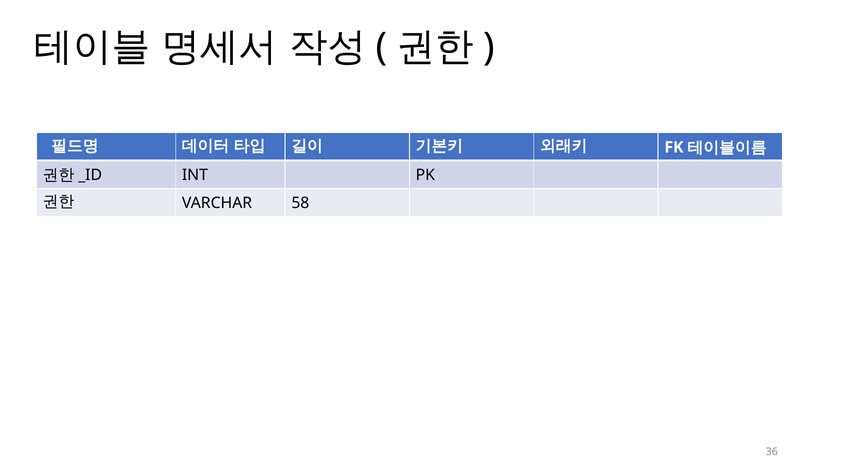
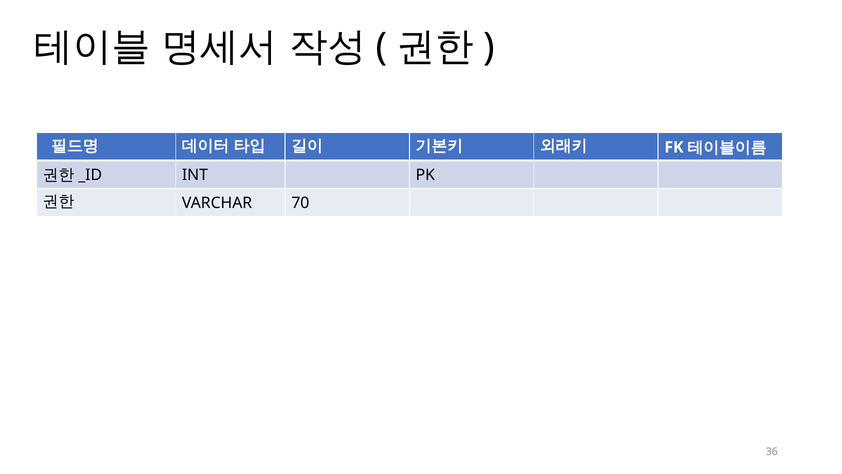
58: 58 -> 70
